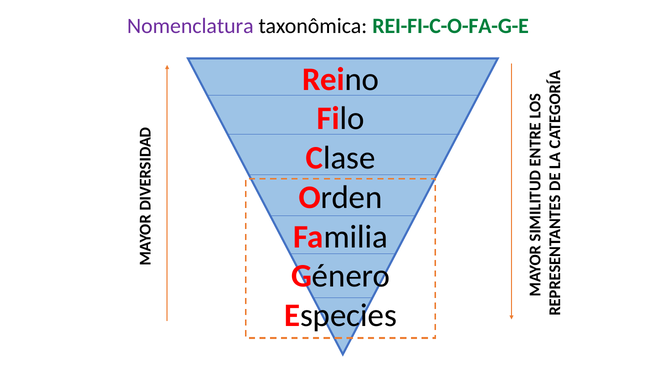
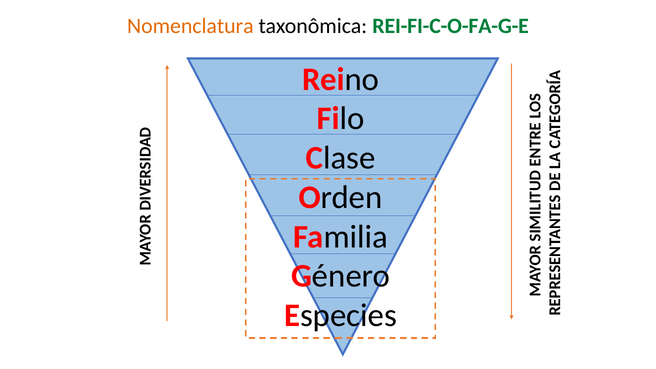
Nomenclatura colour: purple -> orange
